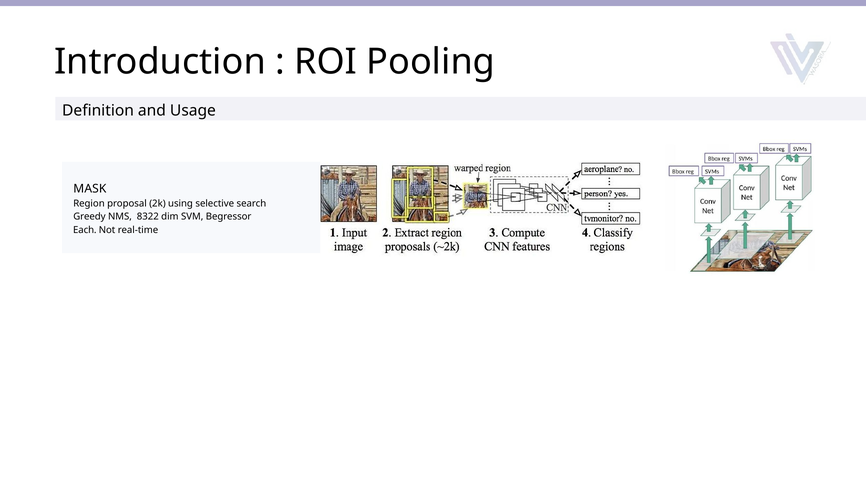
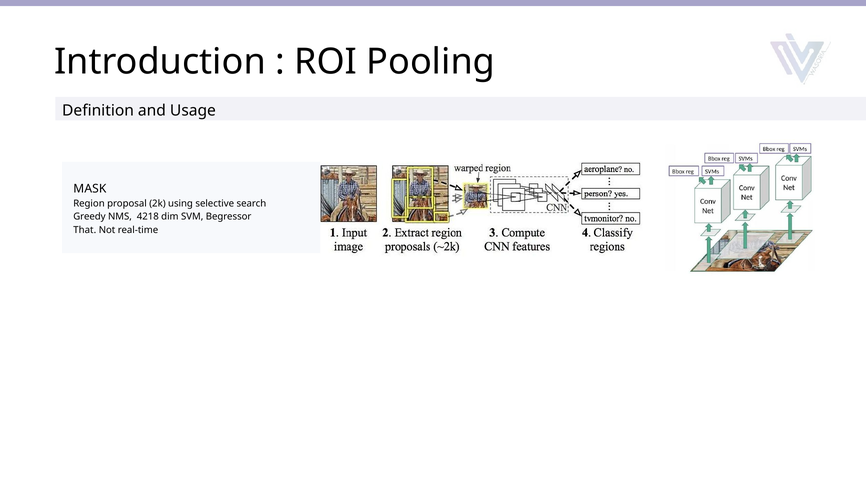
8322: 8322 -> 4218
Each: Each -> That
